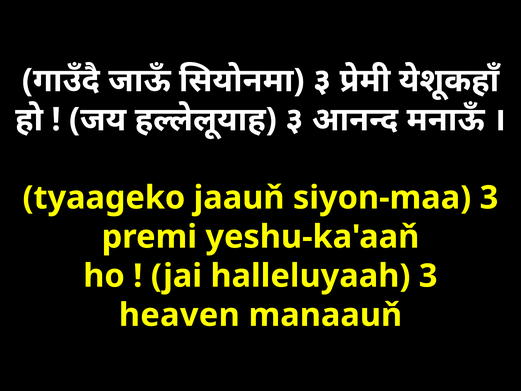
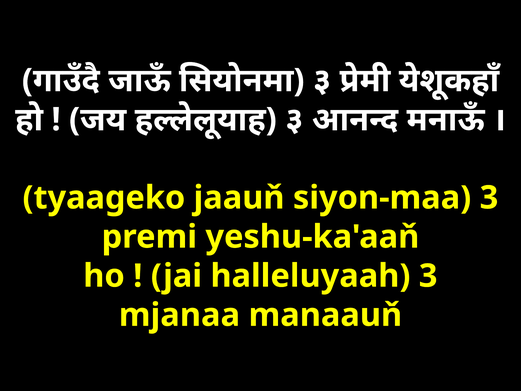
heaven: heaven -> mjanaa
